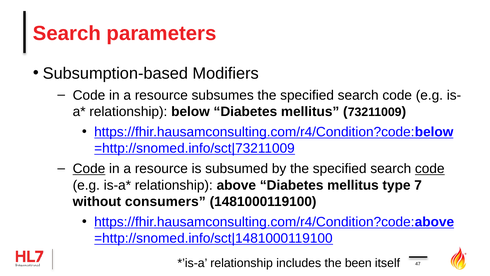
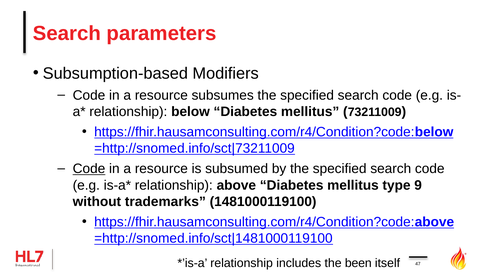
code at (430, 169) underline: present -> none
7: 7 -> 9
consumers: consumers -> trademarks
